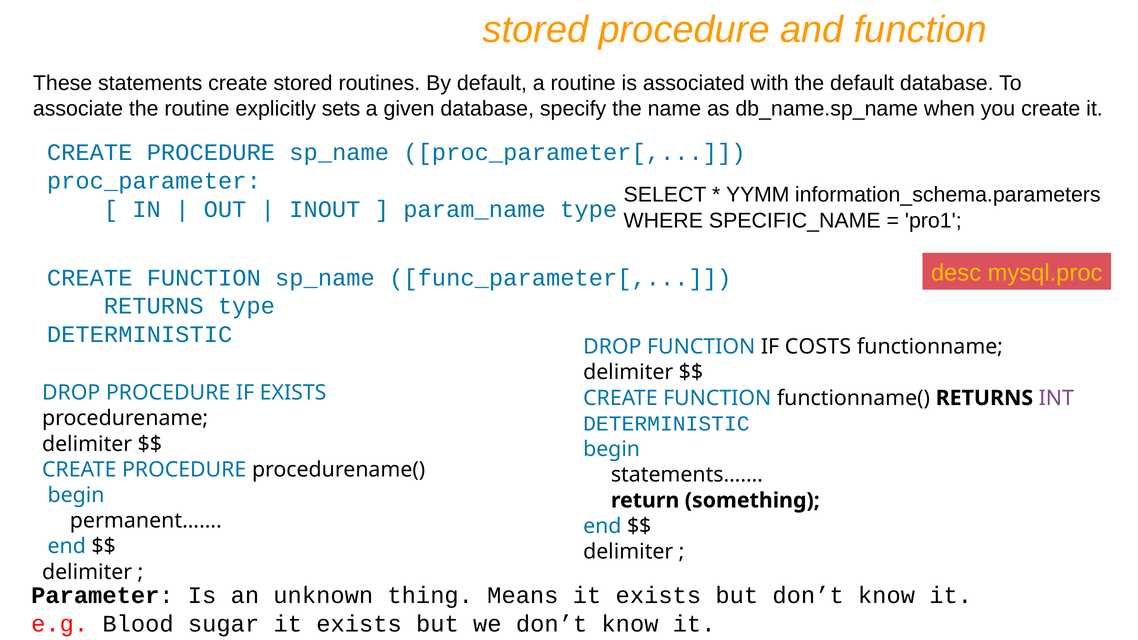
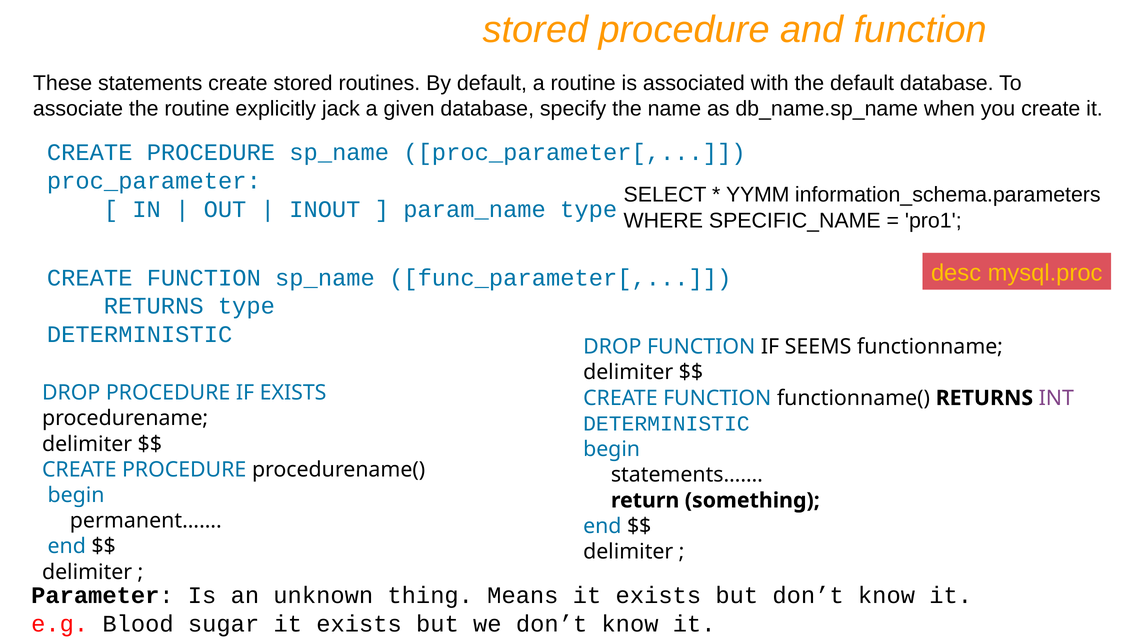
sets: sets -> jack
COSTS: COSTS -> SEEMS
